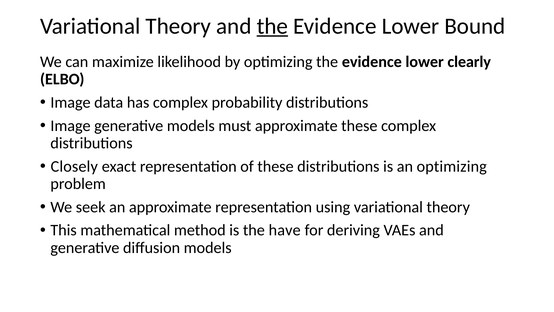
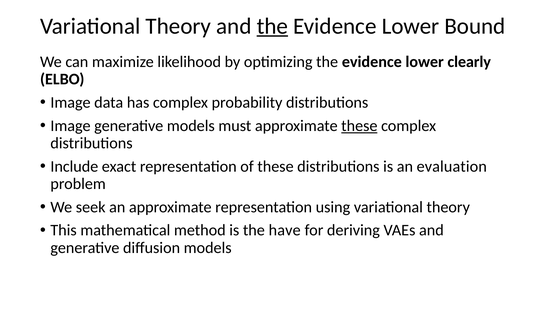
these at (359, 126) underline: none -> present
Closely: Closely -> Include
an optimizing: optimizing -> evaluation
